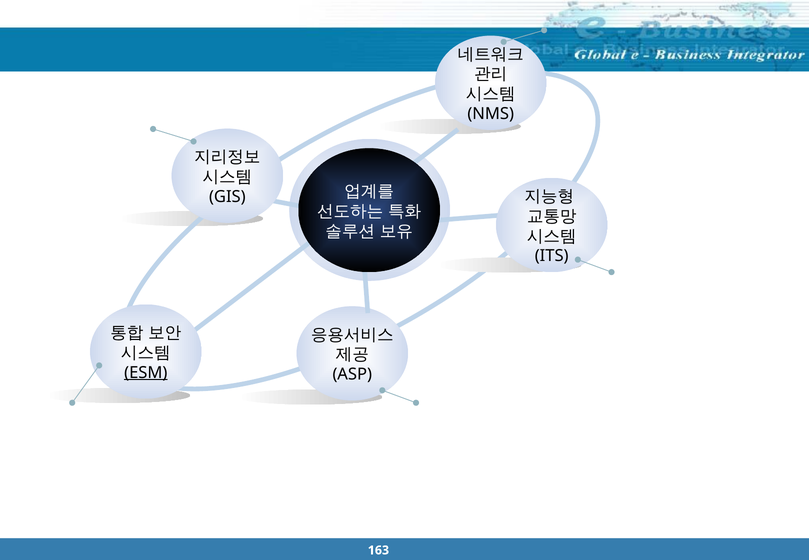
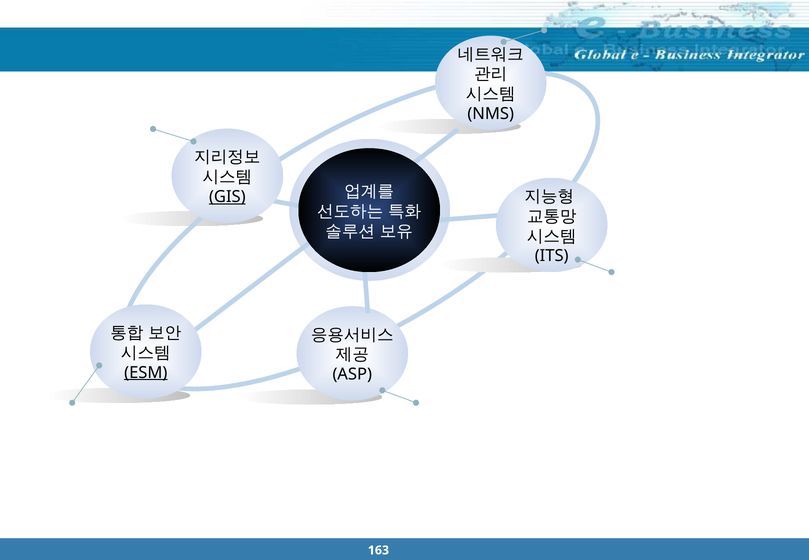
GIS underline: none -> present
